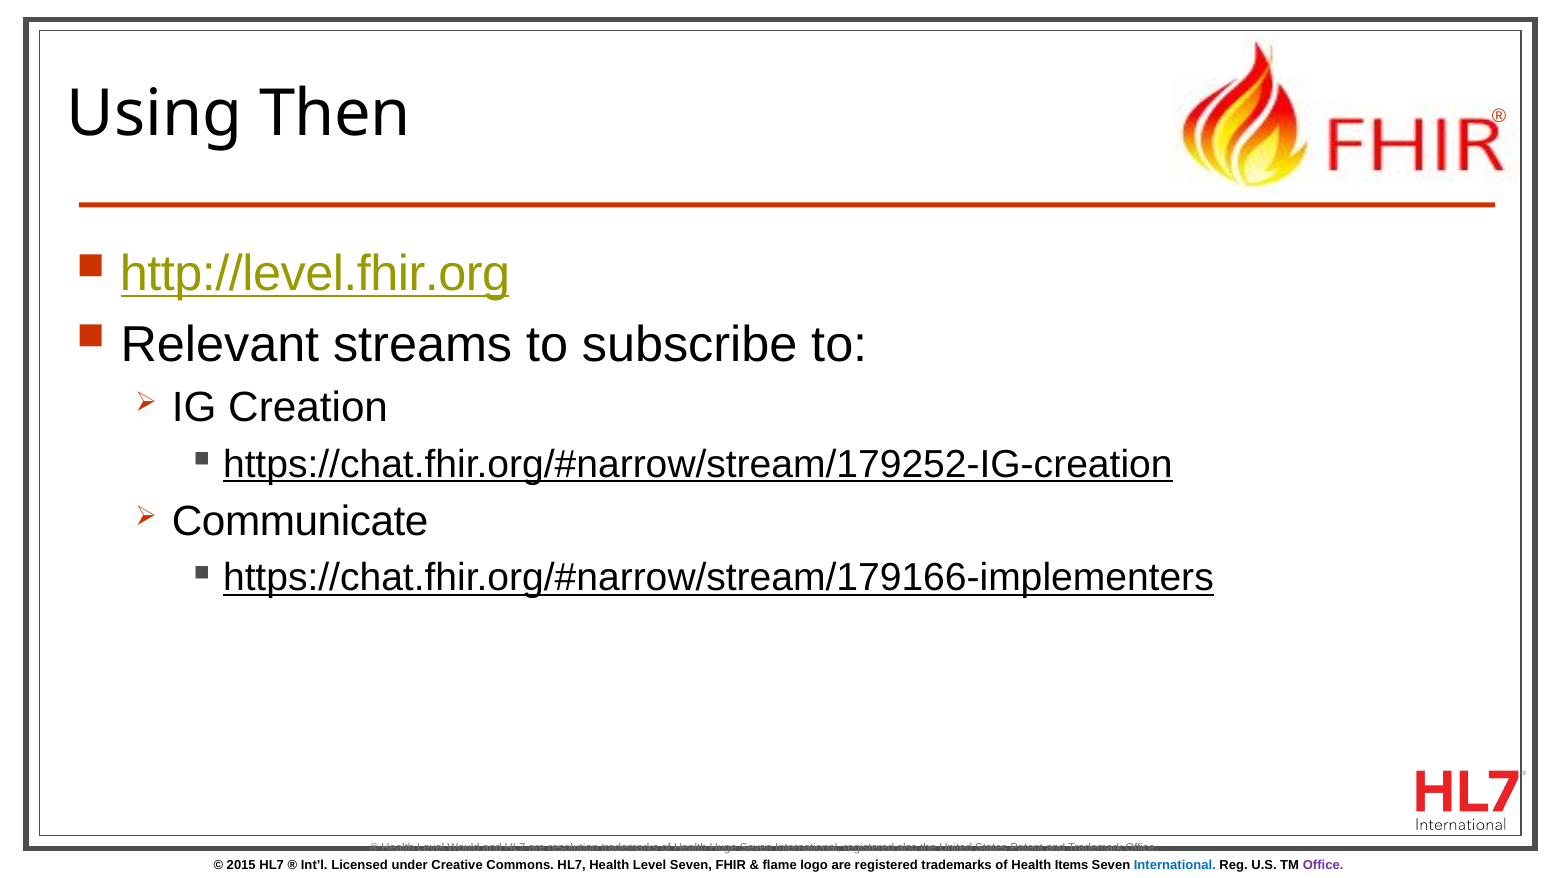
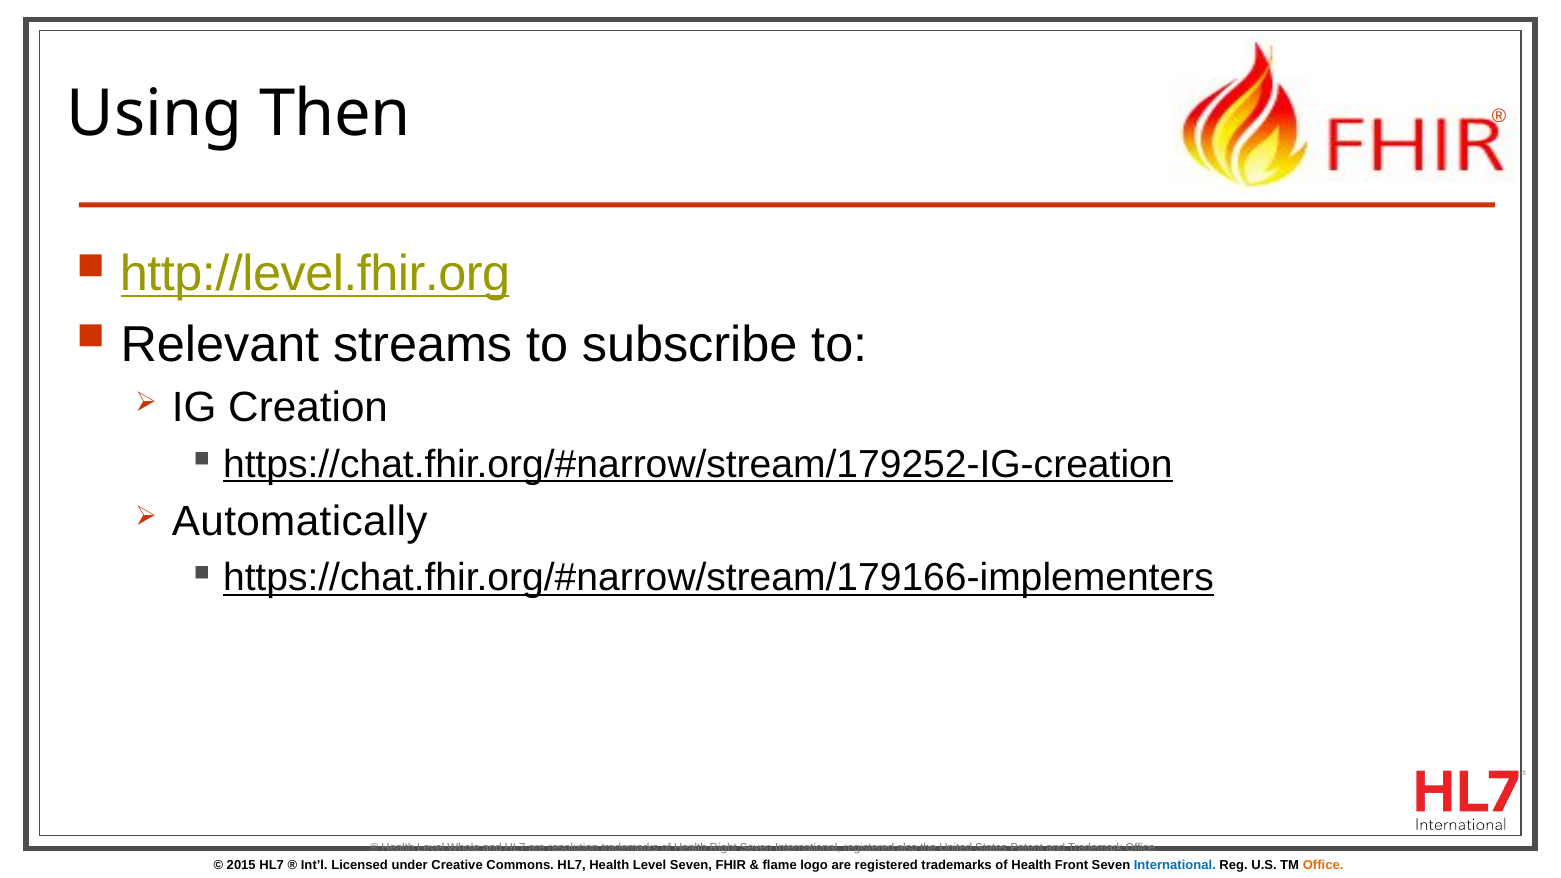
Communicate: Communicate -> Automatically
Would: Would -> Whole
Huge: Huge -> Right
Items: Items -> Front
Office at (1323, 865) colour: purple -> orange
